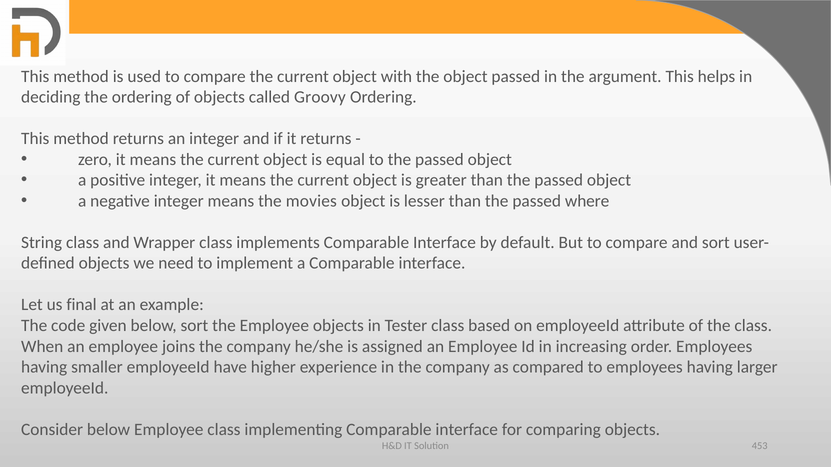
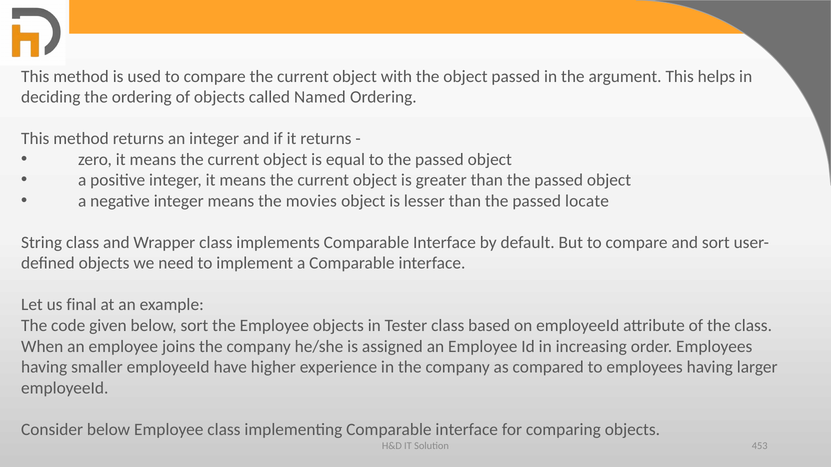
Groovy: Groovy -> Named
where: where -> locate
